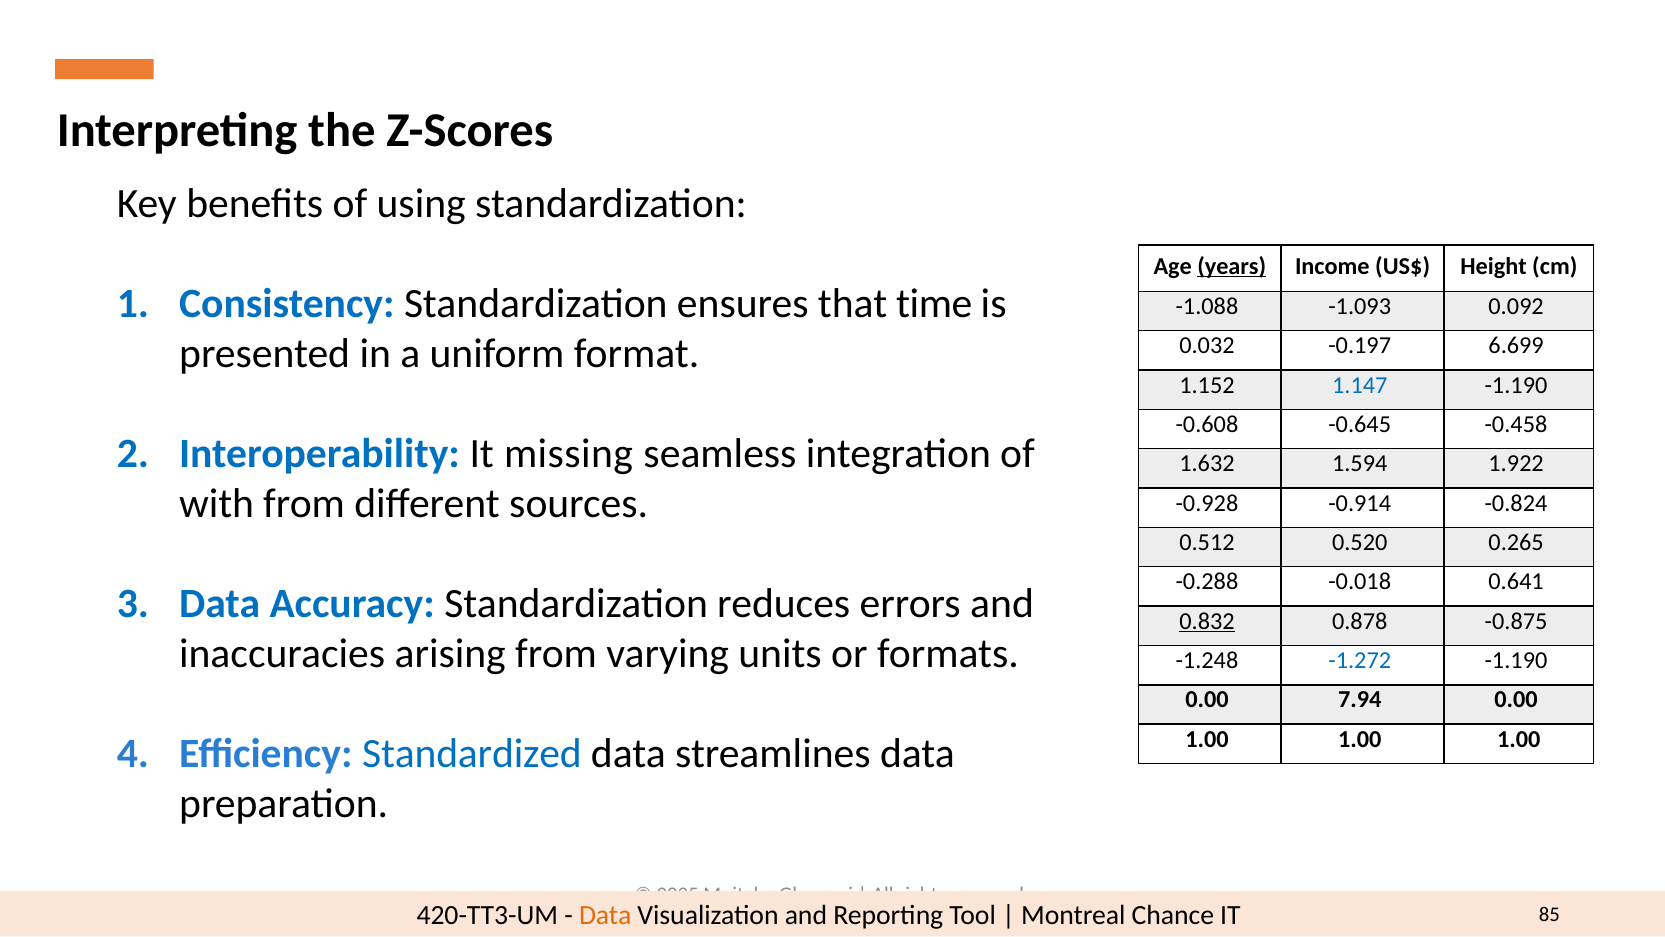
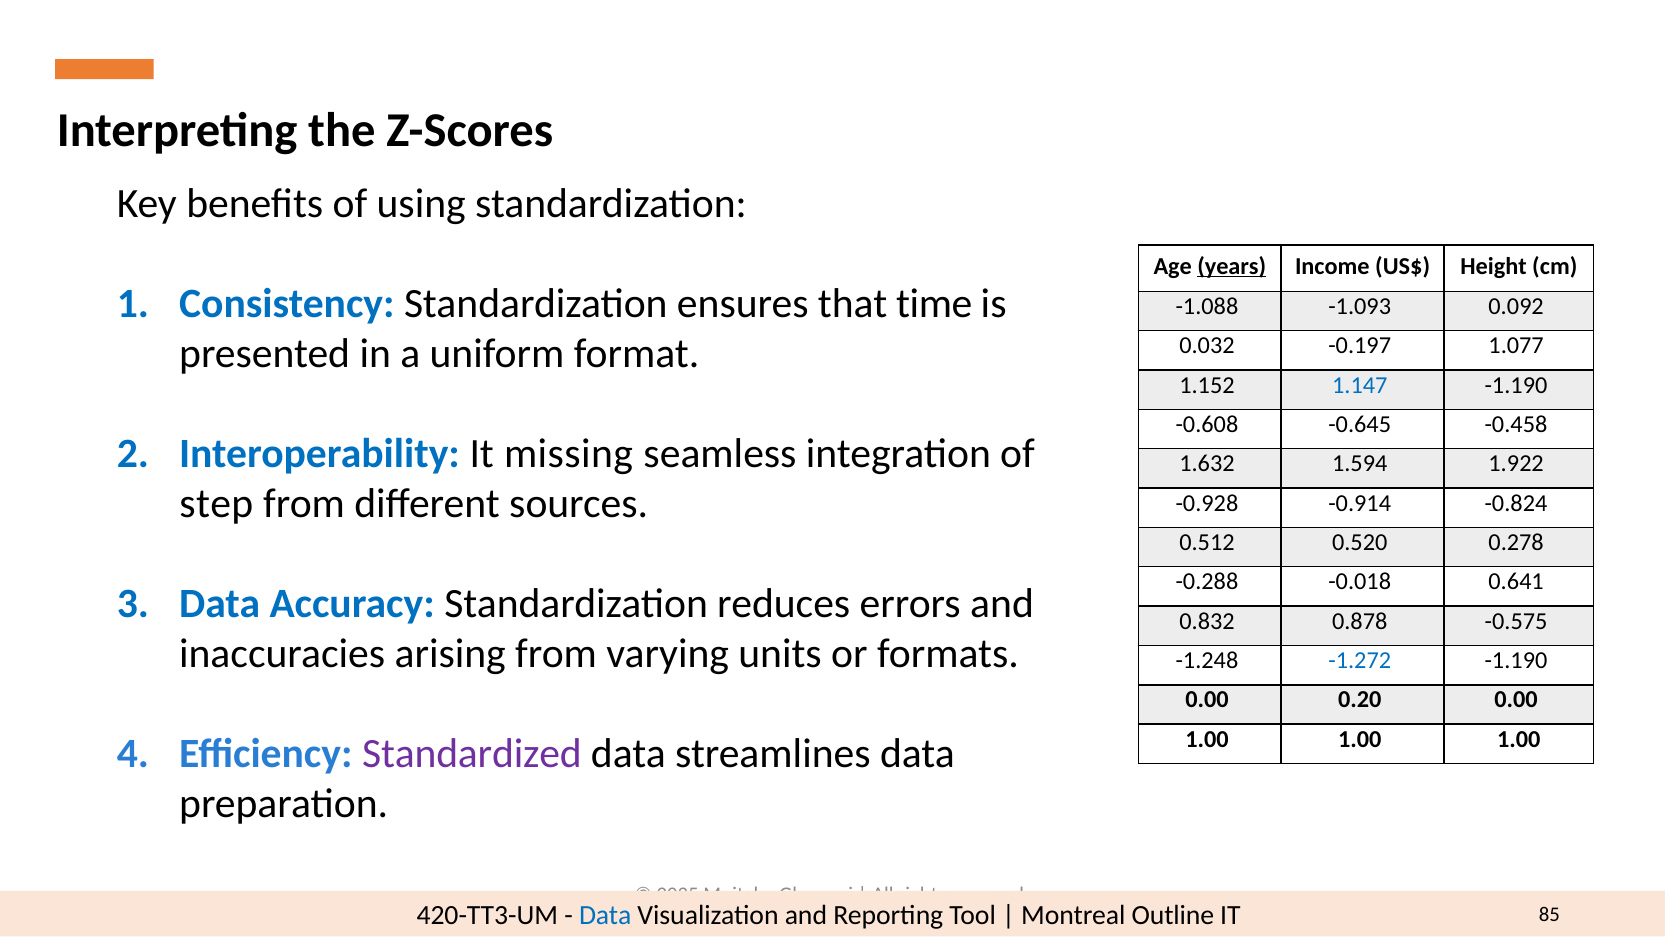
6.699: 6.699 -> 1.077
with: with -> step
0.265: 0.265 -> 0.278
0.832 underline: present -> none
-0.875: -0.875 -> -0.575
7.94: 7.94 -> 0.20
Standardized colour: blue -> purple
Data at (605, 915) colour: orange -> blue
Chance: Chance -> Outline
